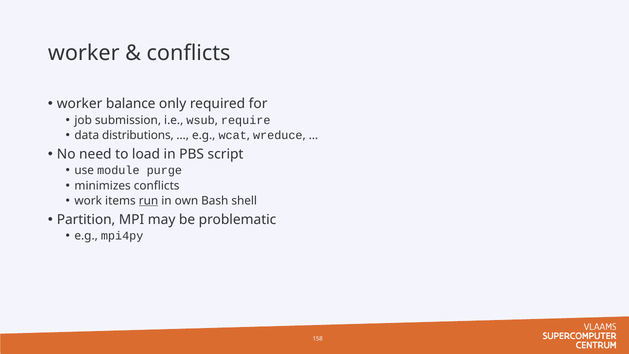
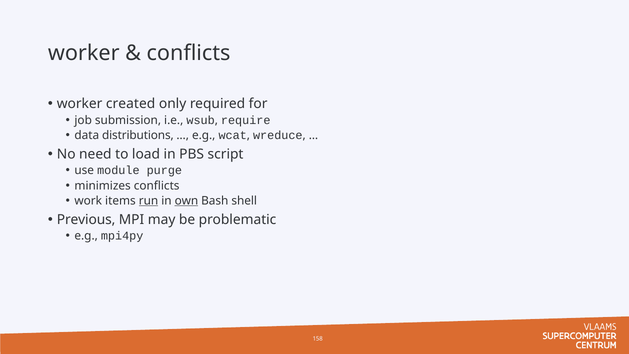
balance: balance -> created
own underline: none -> present
Partition: Partition -> Previous
